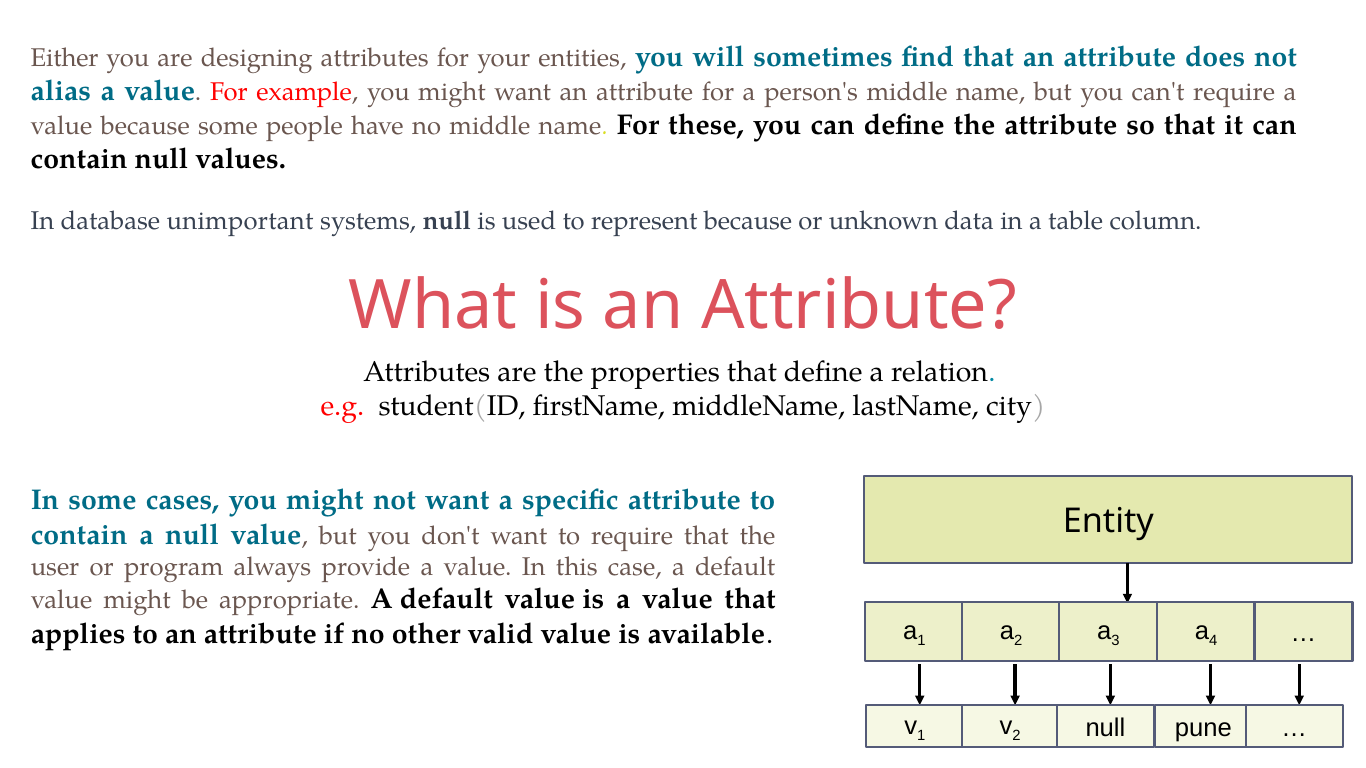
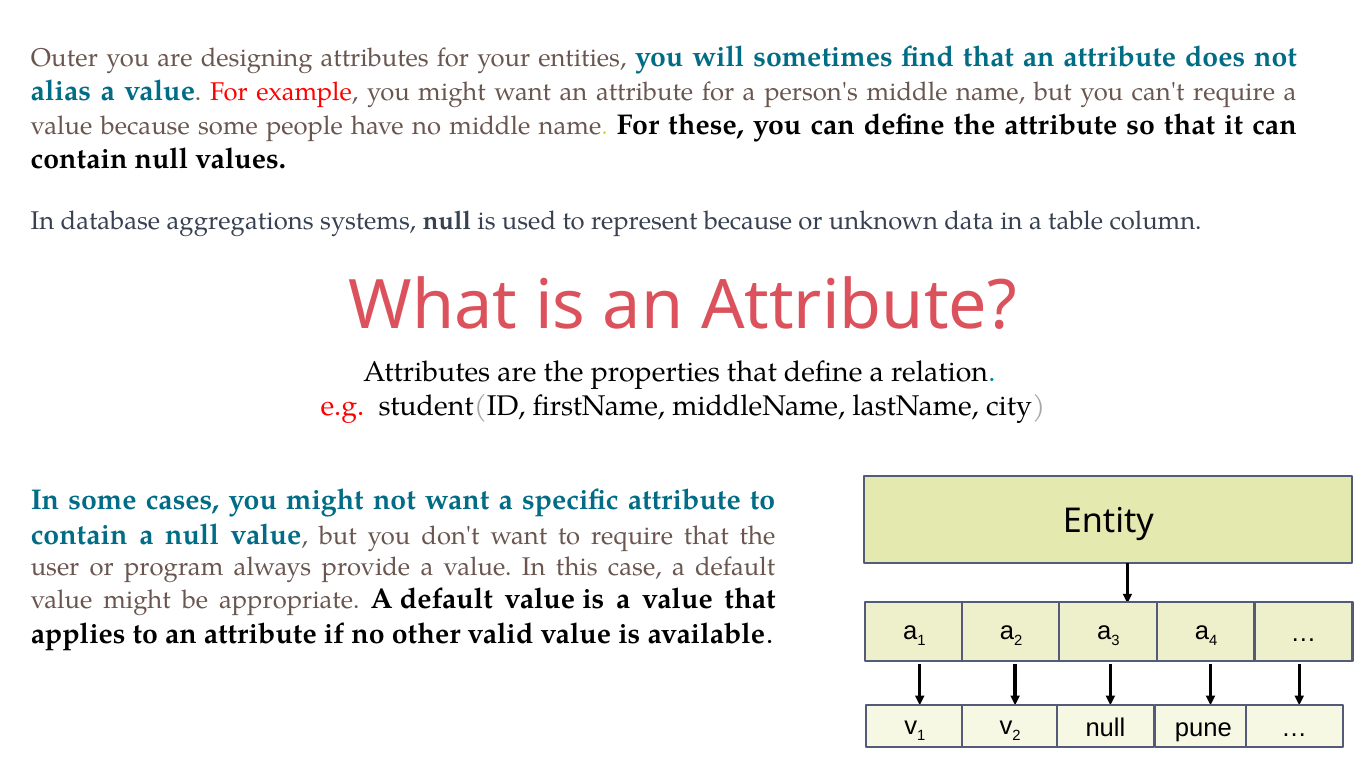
Either: Either -> Outer
unimportant: unimportant -> aggregations
